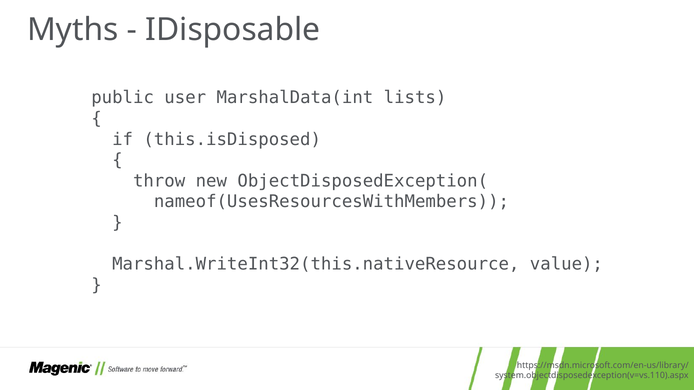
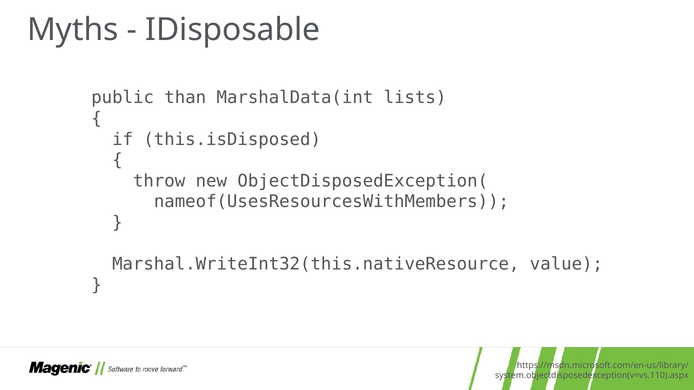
user: user -> than
